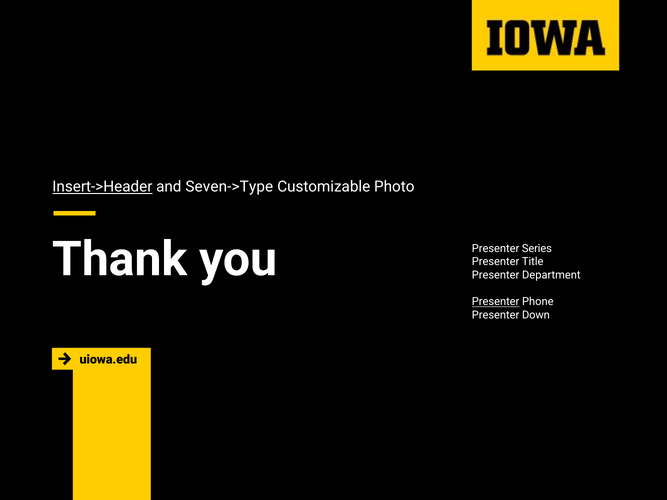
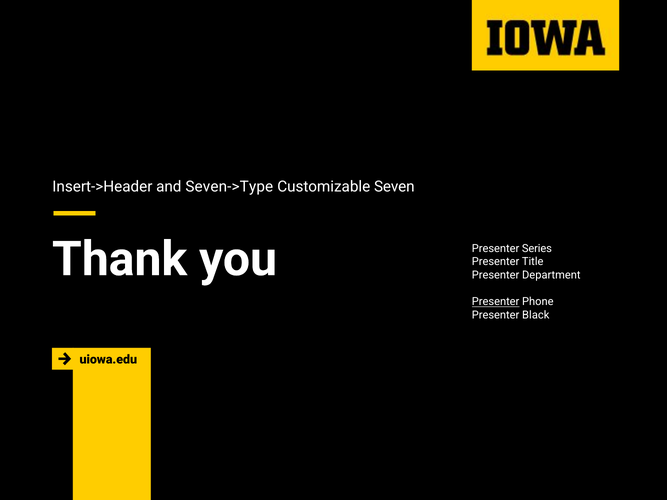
Insert->Header underline: present -> none
Photo: Photo -> Seven
Down: Down -> Black
